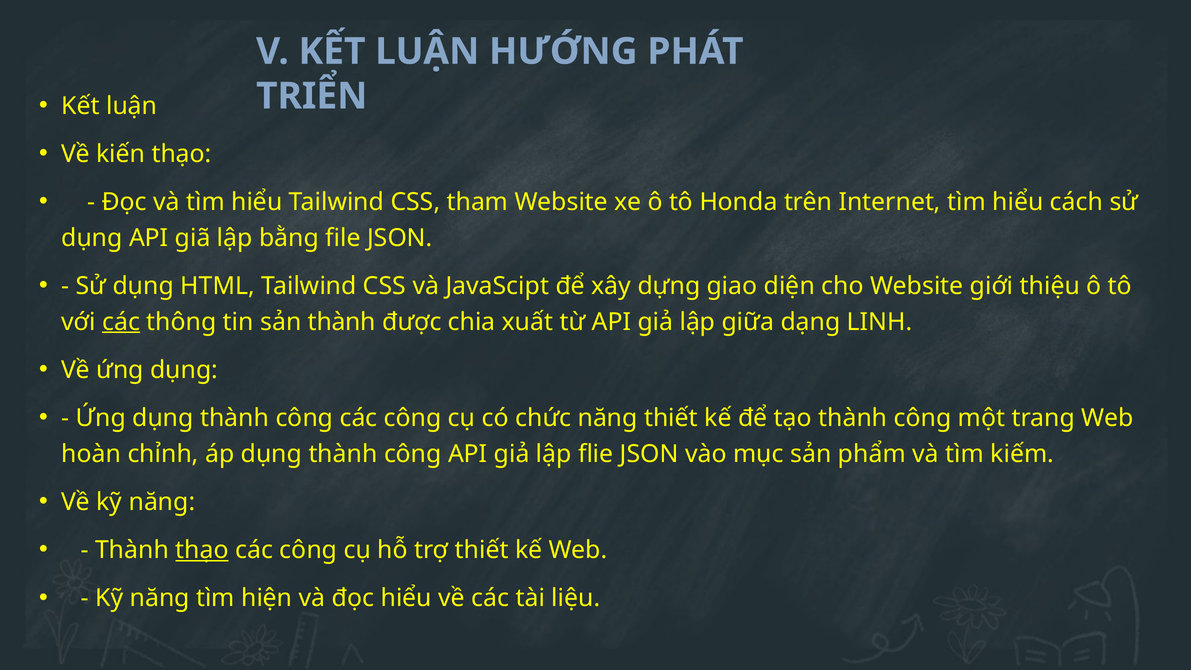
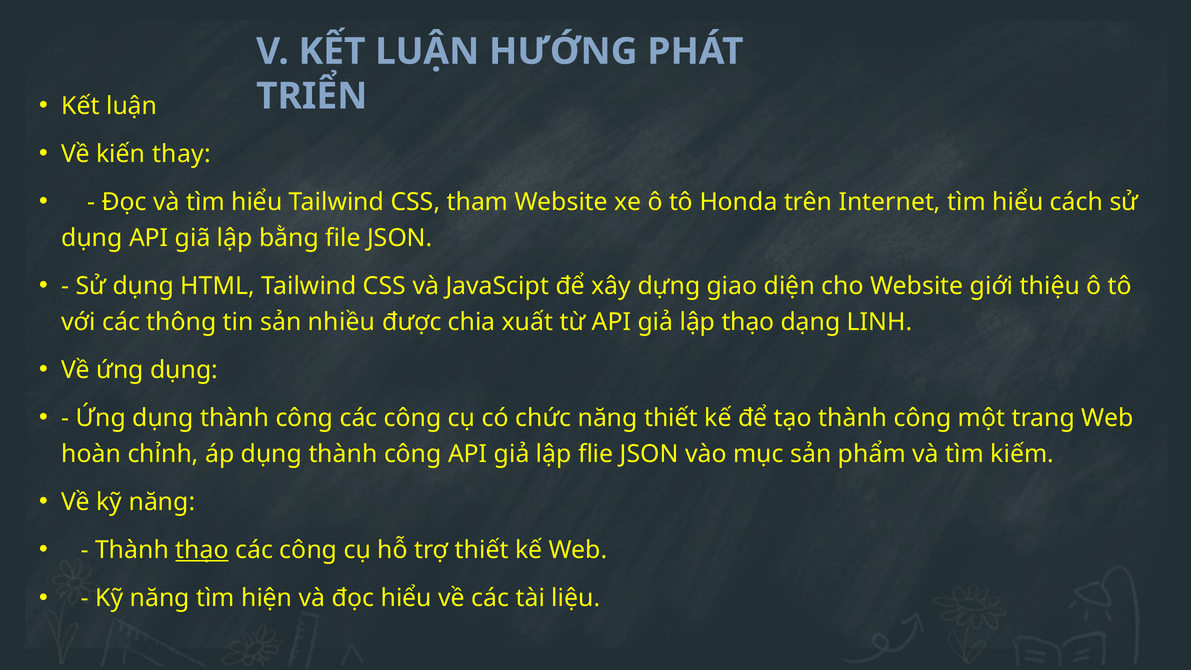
kiến thạo: thạo -> thay
các at (121, 322) underline: present -> none
sản thành: thành -> nhiều
lập giữa: giữa -> thạo
